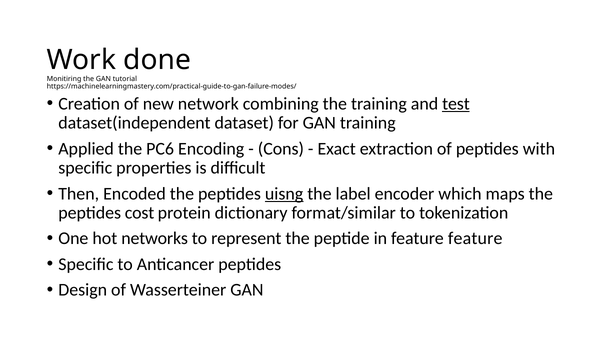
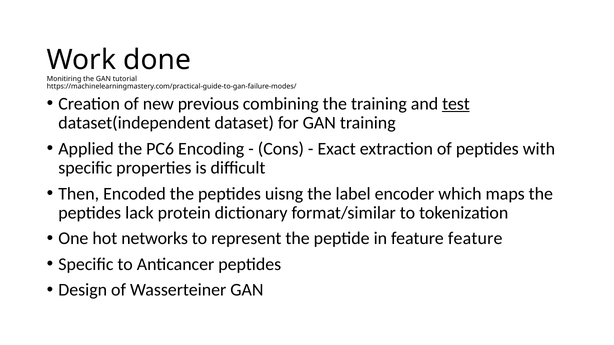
network: network -> previous
uisng underline: present -> none
cost: cost -> lack
